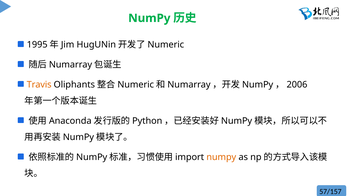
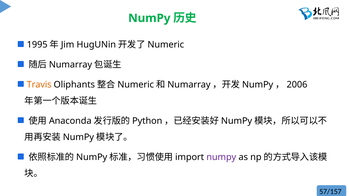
numpy at (221, 157) colour: orange -> purple
